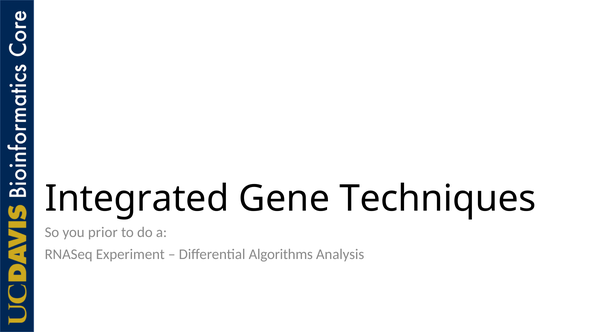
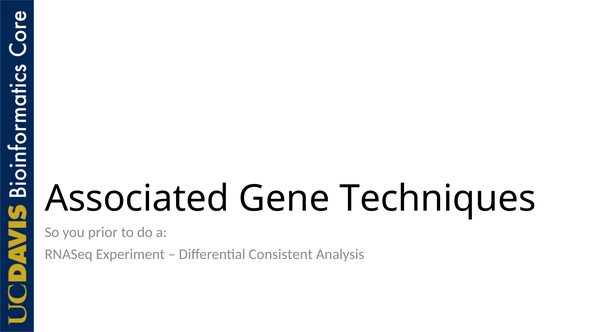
Integrated: Integrated -> Associated
Algorithms: Algorithms -> Consistent
